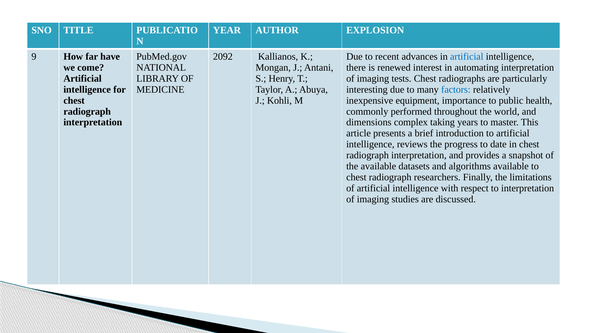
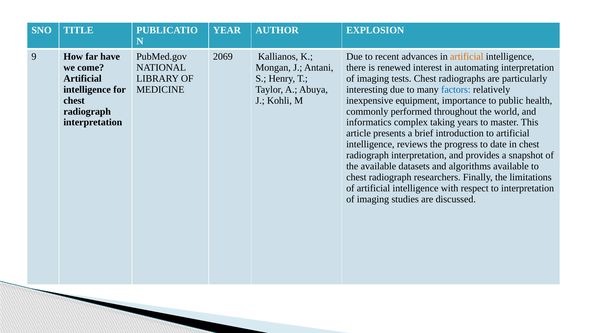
2092: 2092 -> 2069
artificial at (467, 57) colour: blue -> orange
dimensions: dimensions -> informatics
